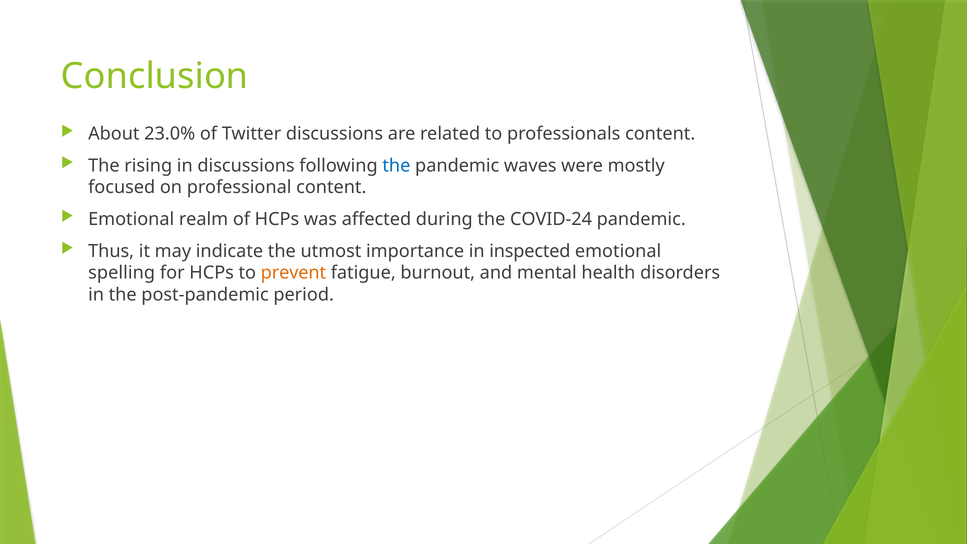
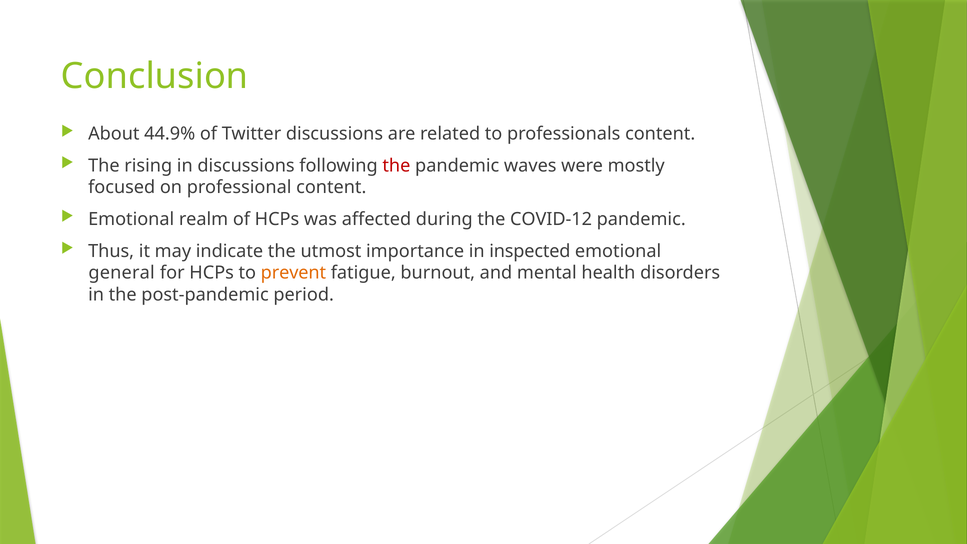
23.0%: 23.0% -> 44.9%
the at (396, 166) colour: blue -> red
COVID-24: COVID-24 -> COVID-12
spelling: spelling -> general
